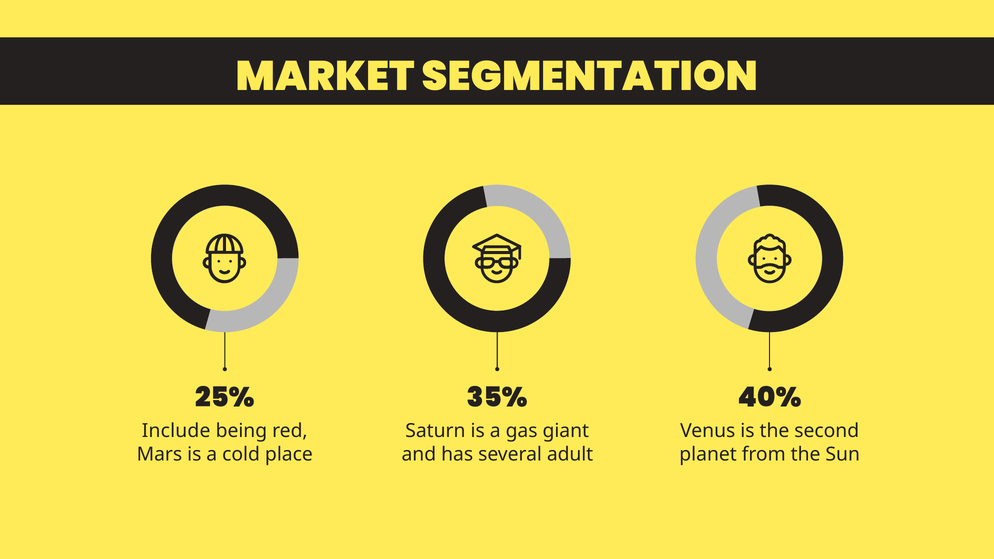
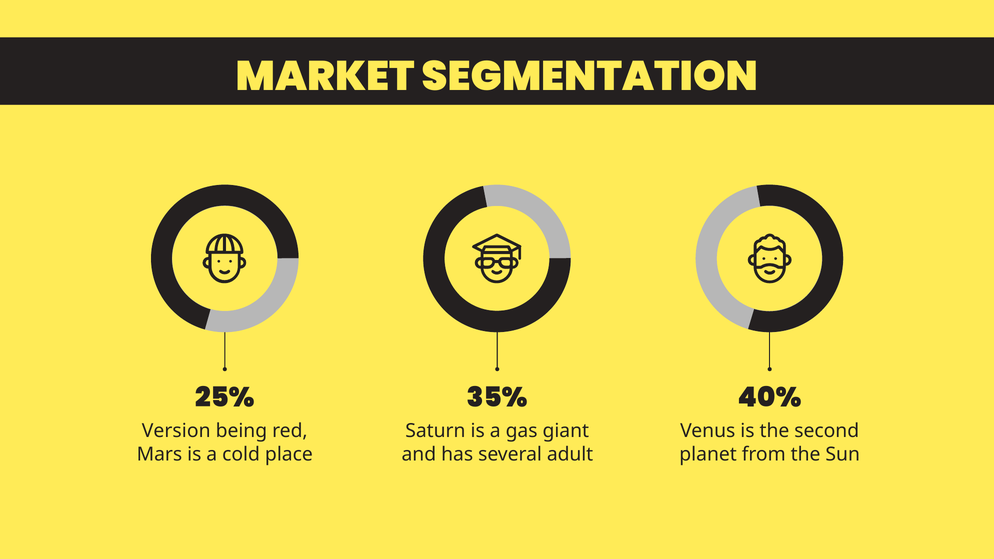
Include: Include -> Version
